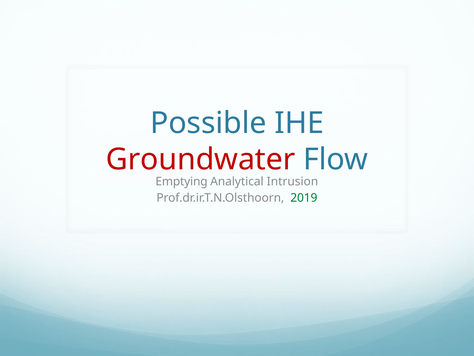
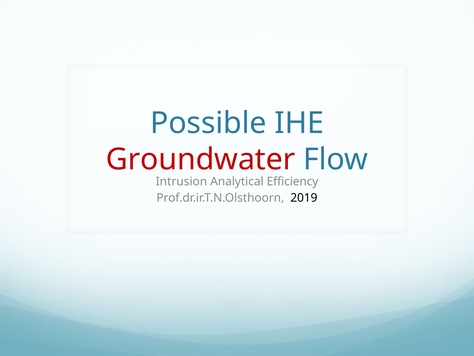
Emptying: Emptying -> Intrusion
Intrusion: Intrusion -> Efficiency
2019 colour: green -> black
